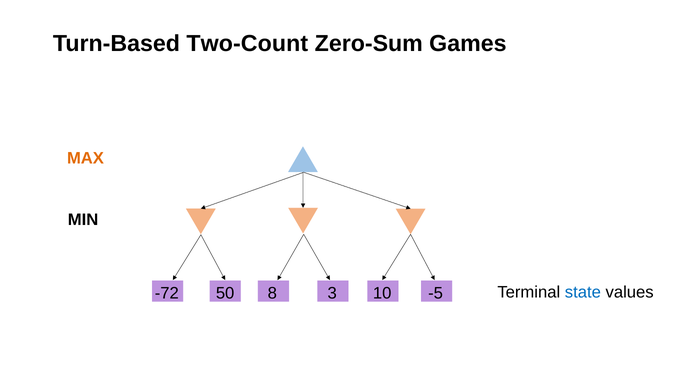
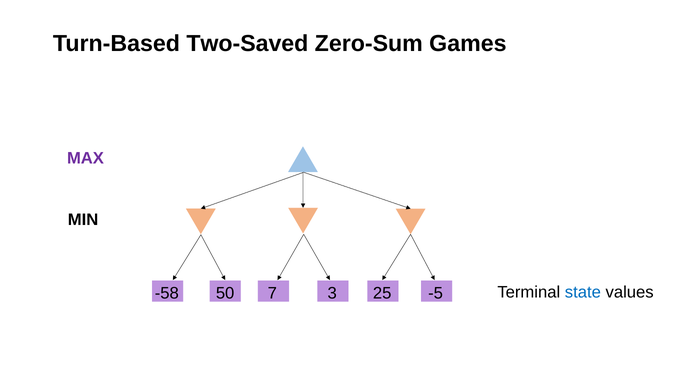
Two-Count: Two-Count -> Two-Saved
MAX colour: orange -> purple
-72: -72 -> -58
8: 8 -> 7
10: 10 -> 25
